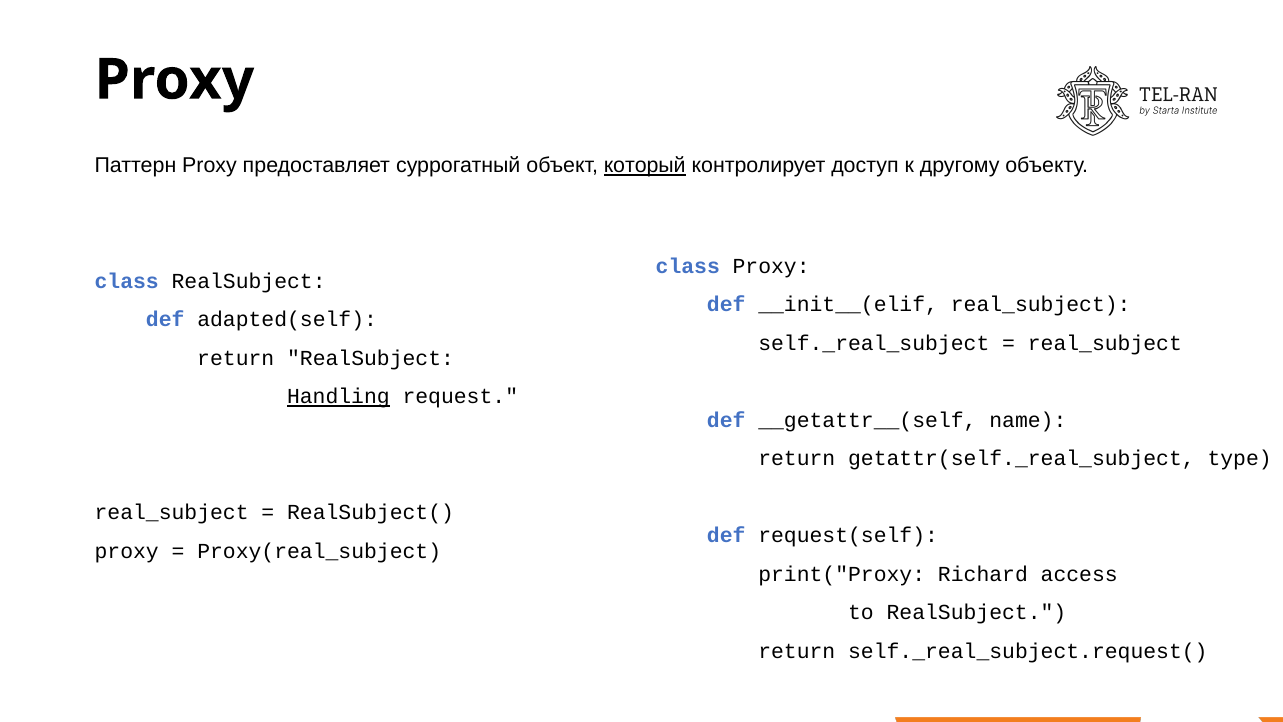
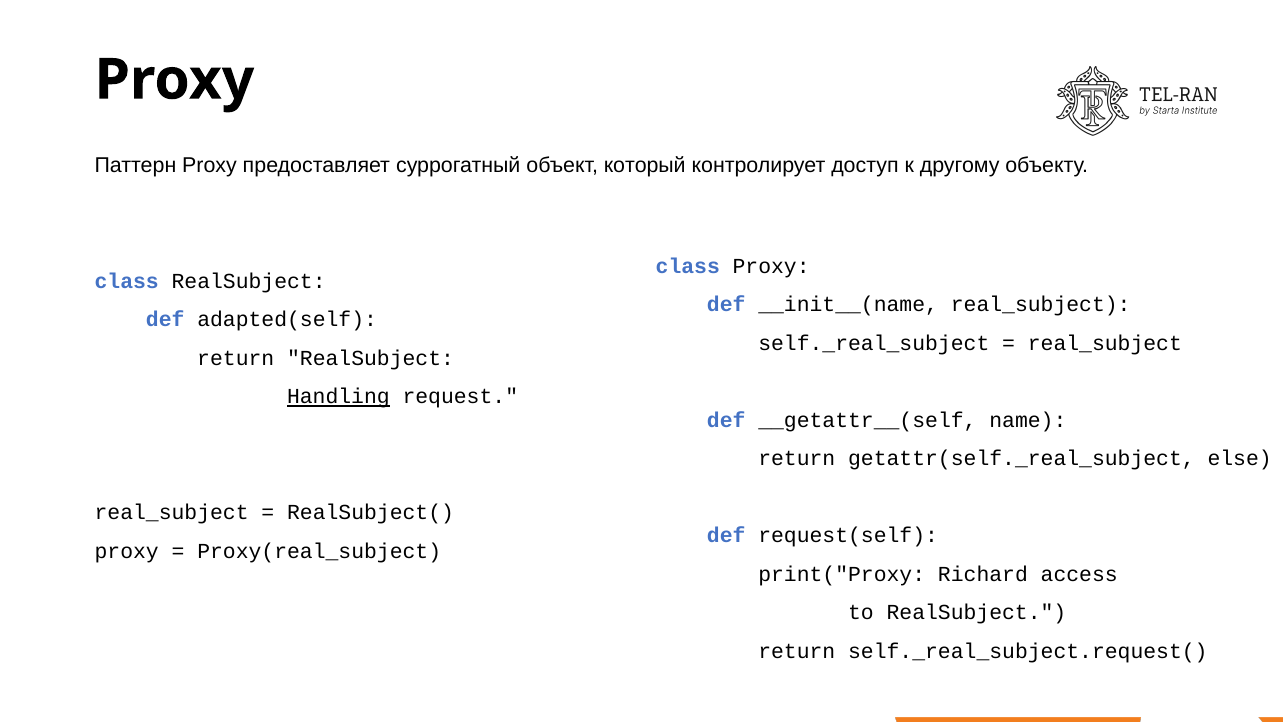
который underline: present -> none
__init__(elif: __init__(elif -> __init__(name
type: type -> else
